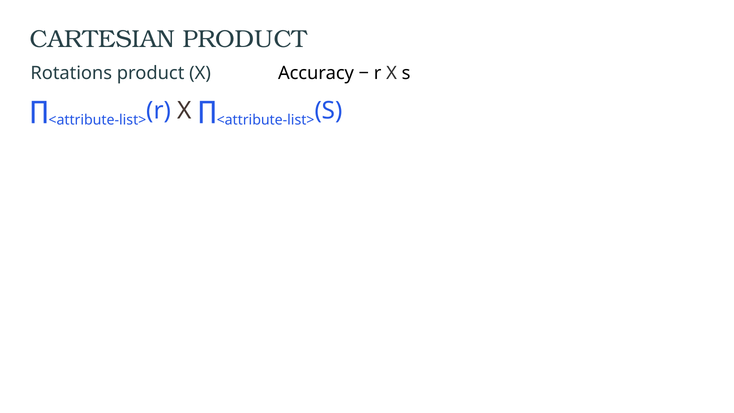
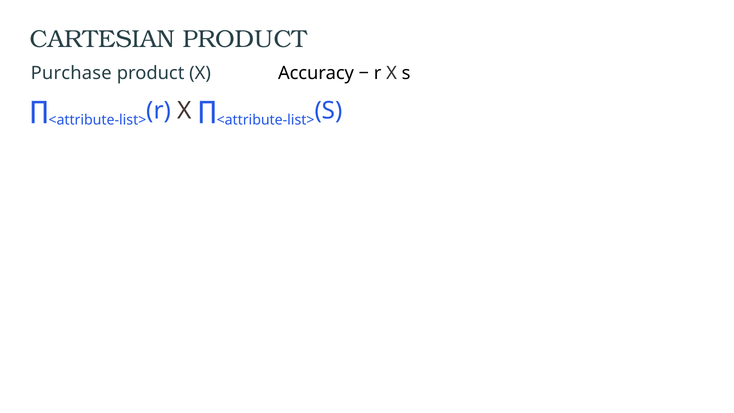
Rotations: Rotations -> Purchase
